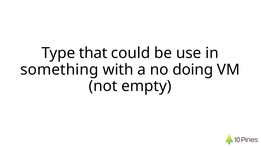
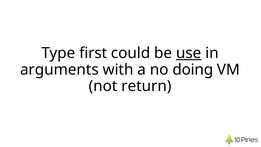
that: that -> first
use underline: none -> present
something: something -> arguments
empty: empty -> return
